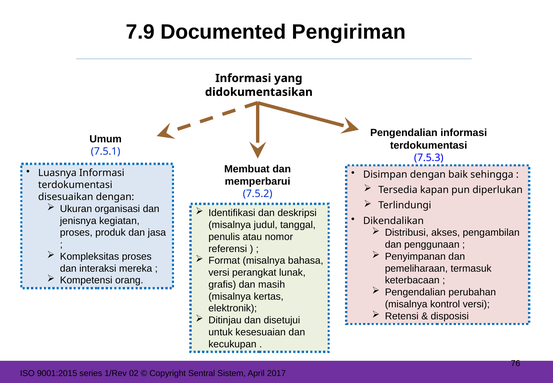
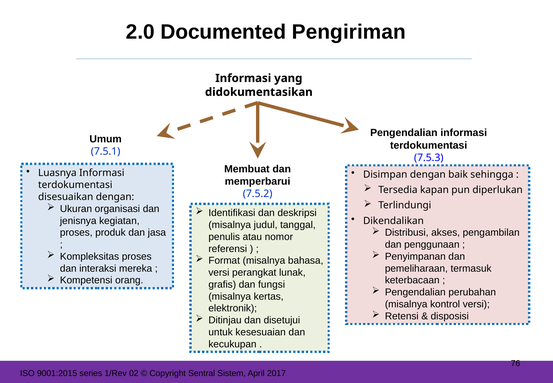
7.9: 7.9 -> 2.0
masih: masih -> fungsi
